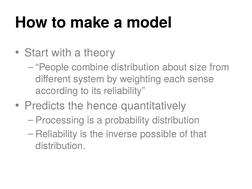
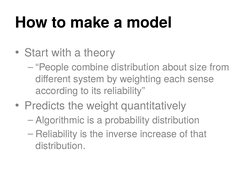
hence: hence -> weight
Processing: Processing -> Algorithmic
possible: possible -> increase
